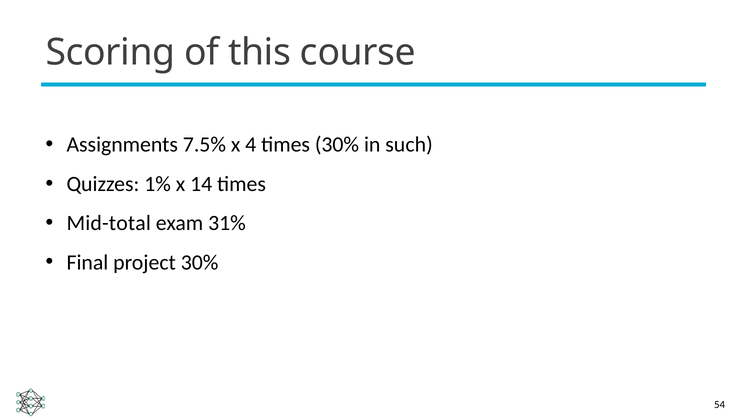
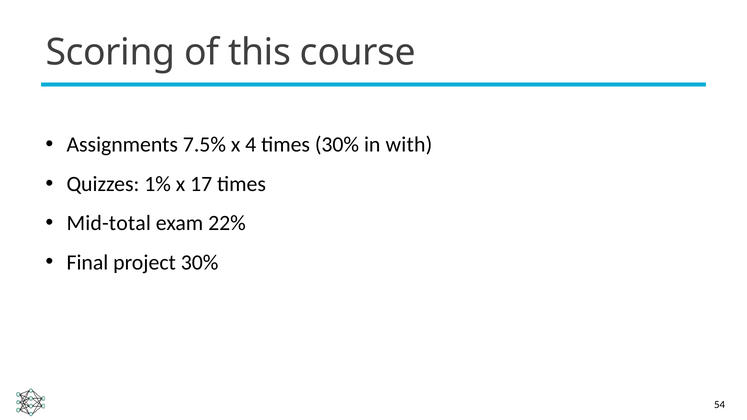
such: such -> with
14: 14 -> 17
31%: 31% -> 22%
